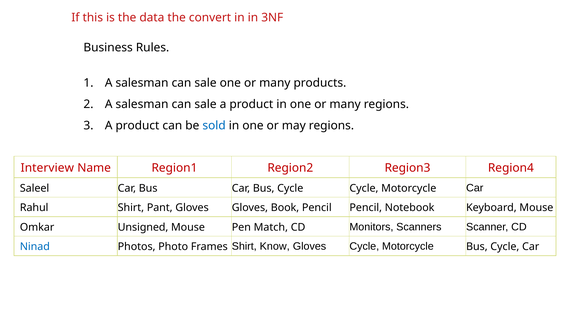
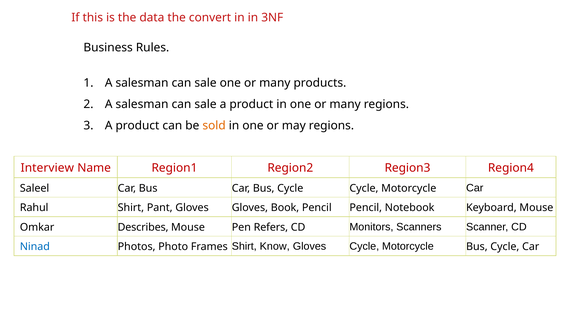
sold colour: blue -> orange
Unsigned: Unsigned -> Describes
Match: Match -> Refers
